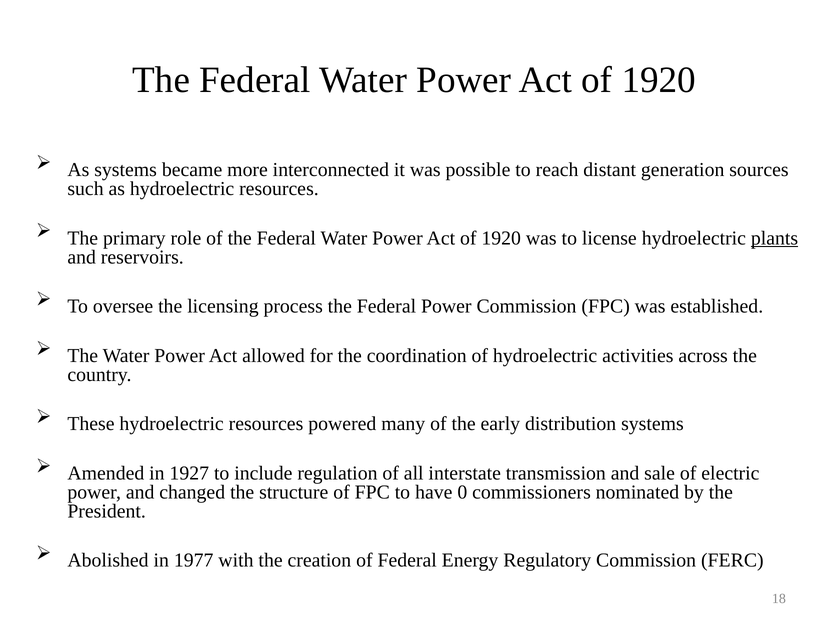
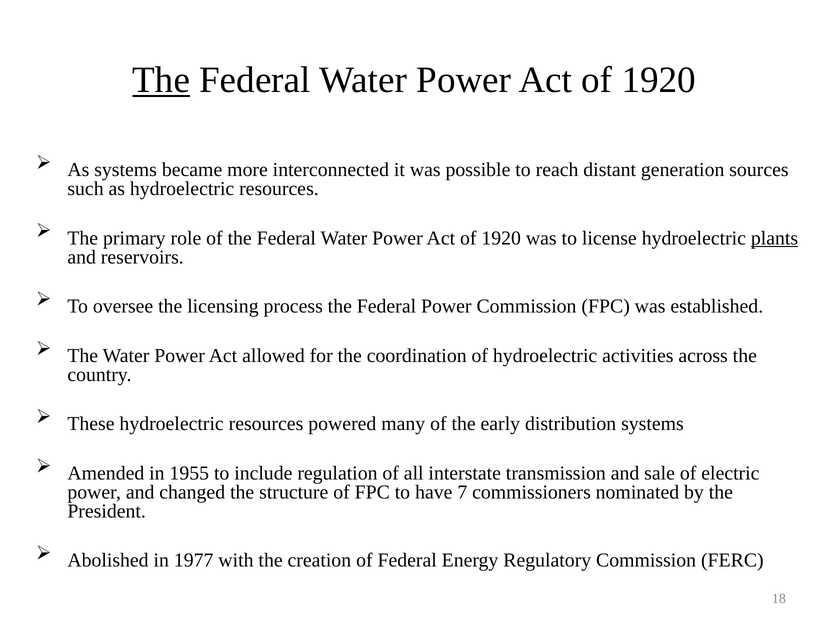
The at (161, 80) underline: none -> present
1927: 1927 -> 1955
0: 0 -> 7
